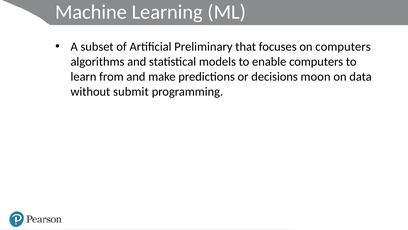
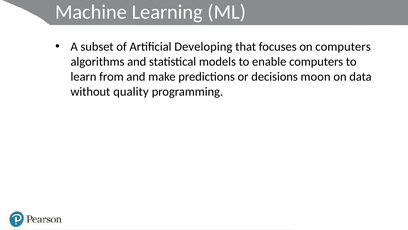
Preliminary: Preliminary -> Developing
submit: submit -> quality
